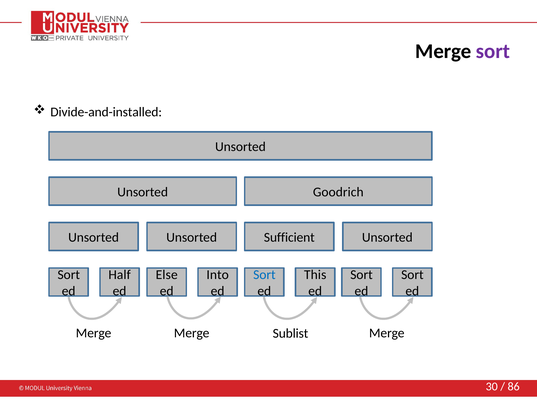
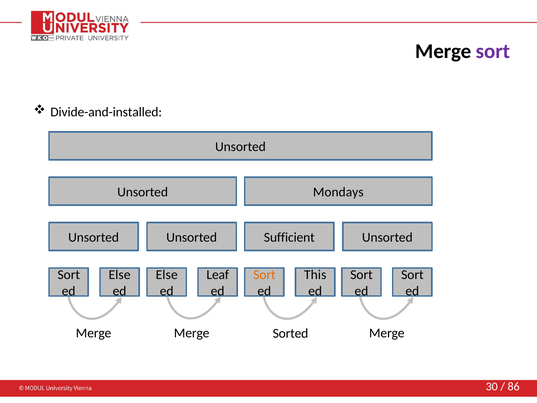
Goodrich: Goodrich -> Mondays
Half at (120, 275): Half -> Else
Into: Into -> Leaf
Sort at (264, 275) colour: blue -> orange
Sublist: Sublist -> Sorted
